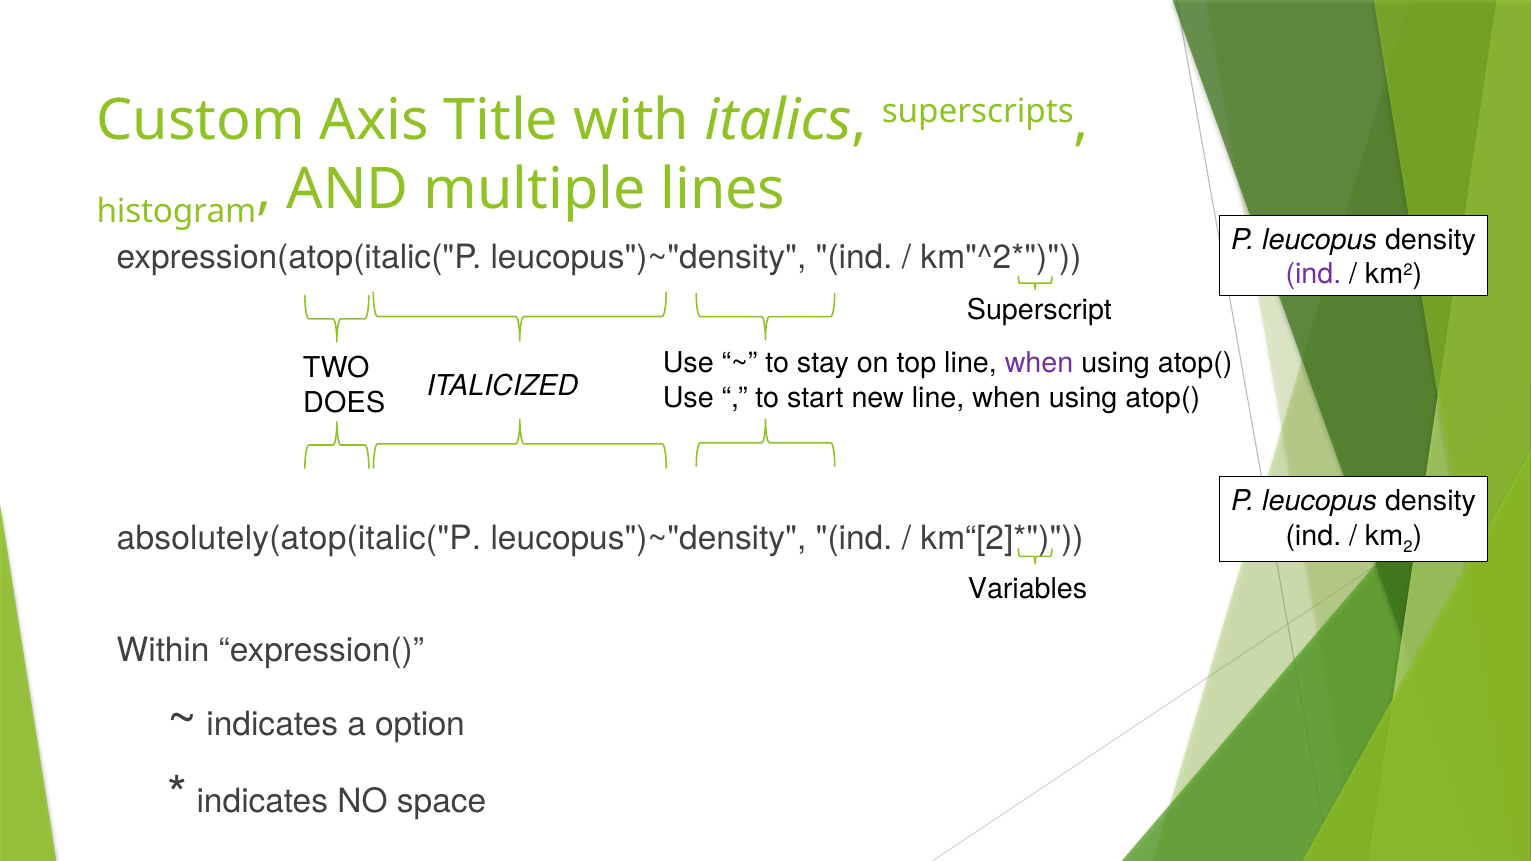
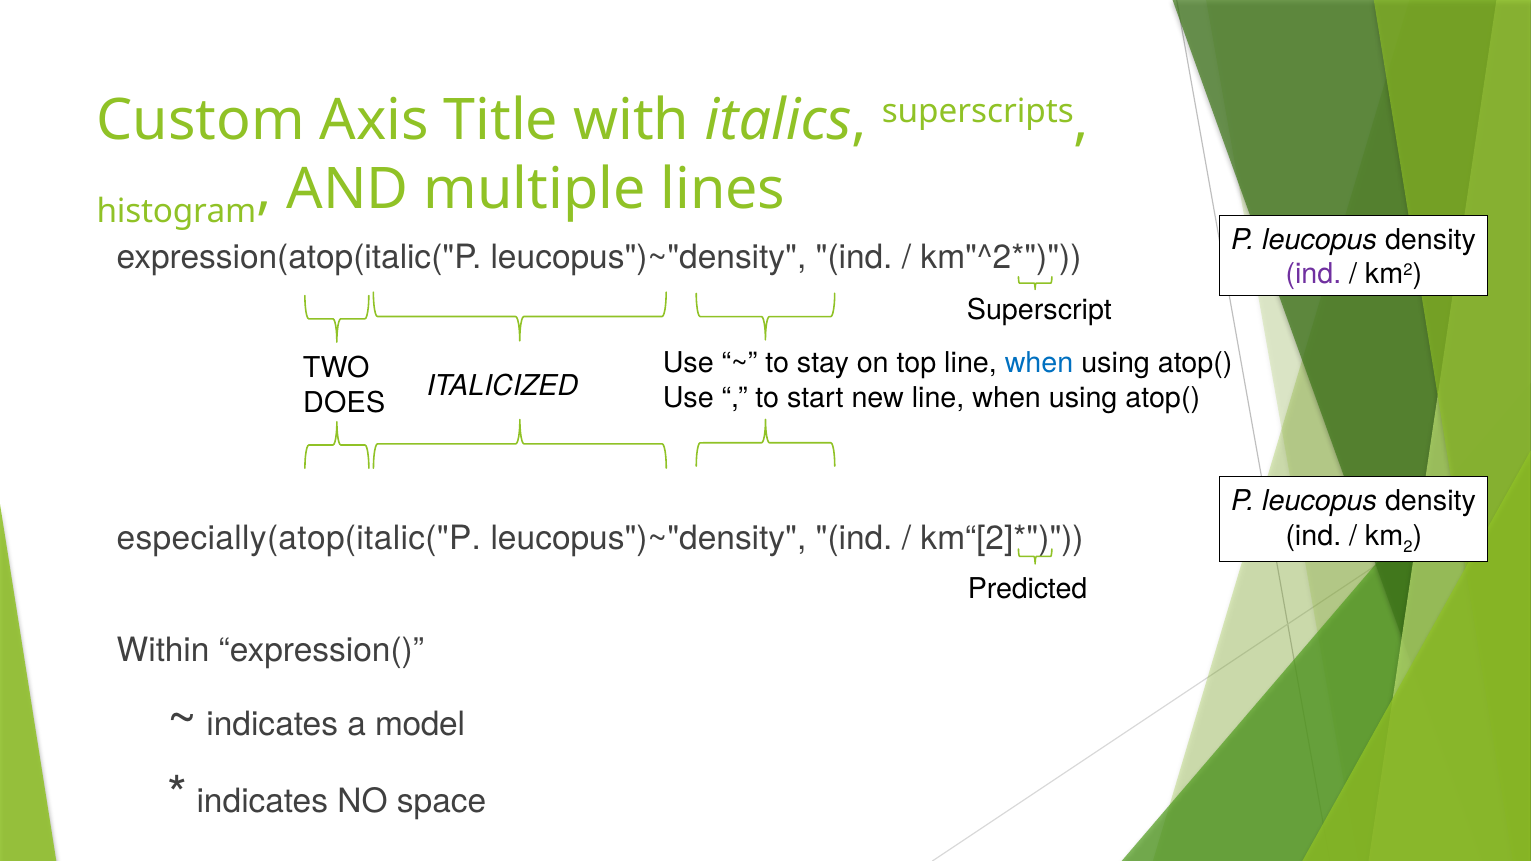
when at (1039, 363) colour: purple -> blue
absolutely(atop(italic("P: absolutely(atop(italic("P -> especially(atop(italic("P
Variables: Variables -> Predicted
option: option -> model
